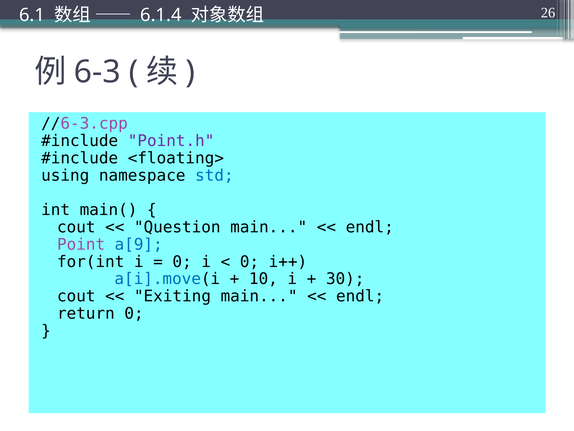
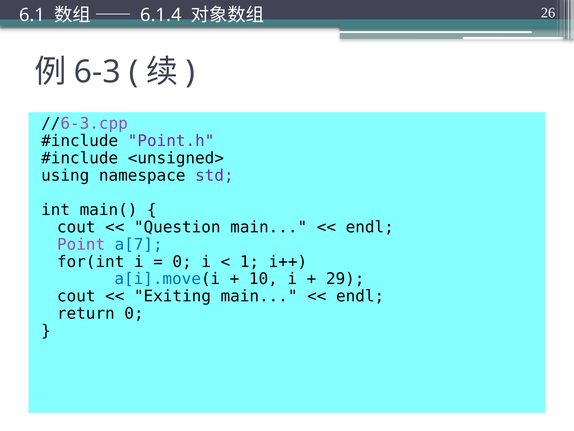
<floating>: <floating> -> <unsigned>
std colour: blue -> purple
a[9: a[9 -> a[7
0 at (249, 261): 0 -> 1
30: 30 -> 29
